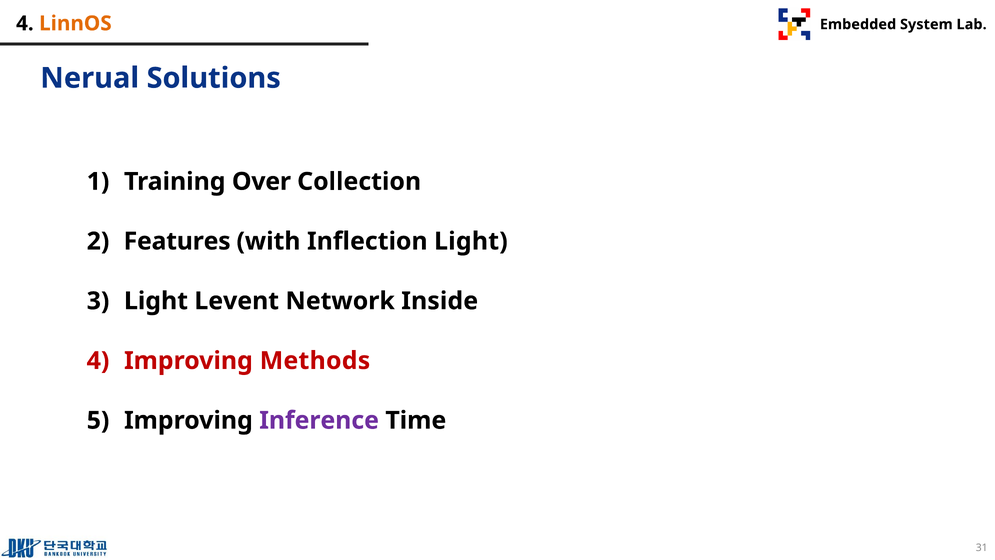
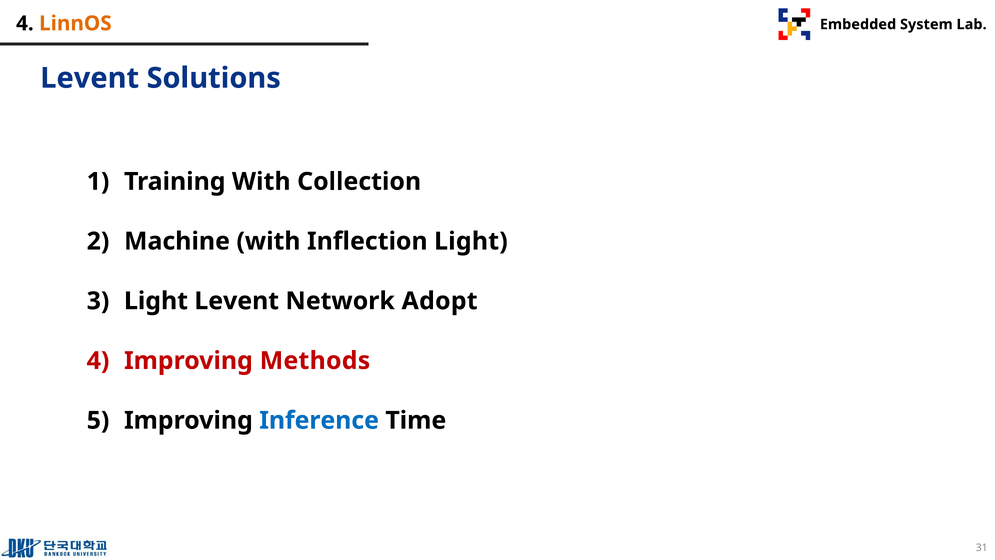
Nerual at (90, 78): Nerual -> Levent
Training Over: Over -> With
Features: Features -> Machine
Inside: Inside -> Adopt
Inference colour: purple -> blue
